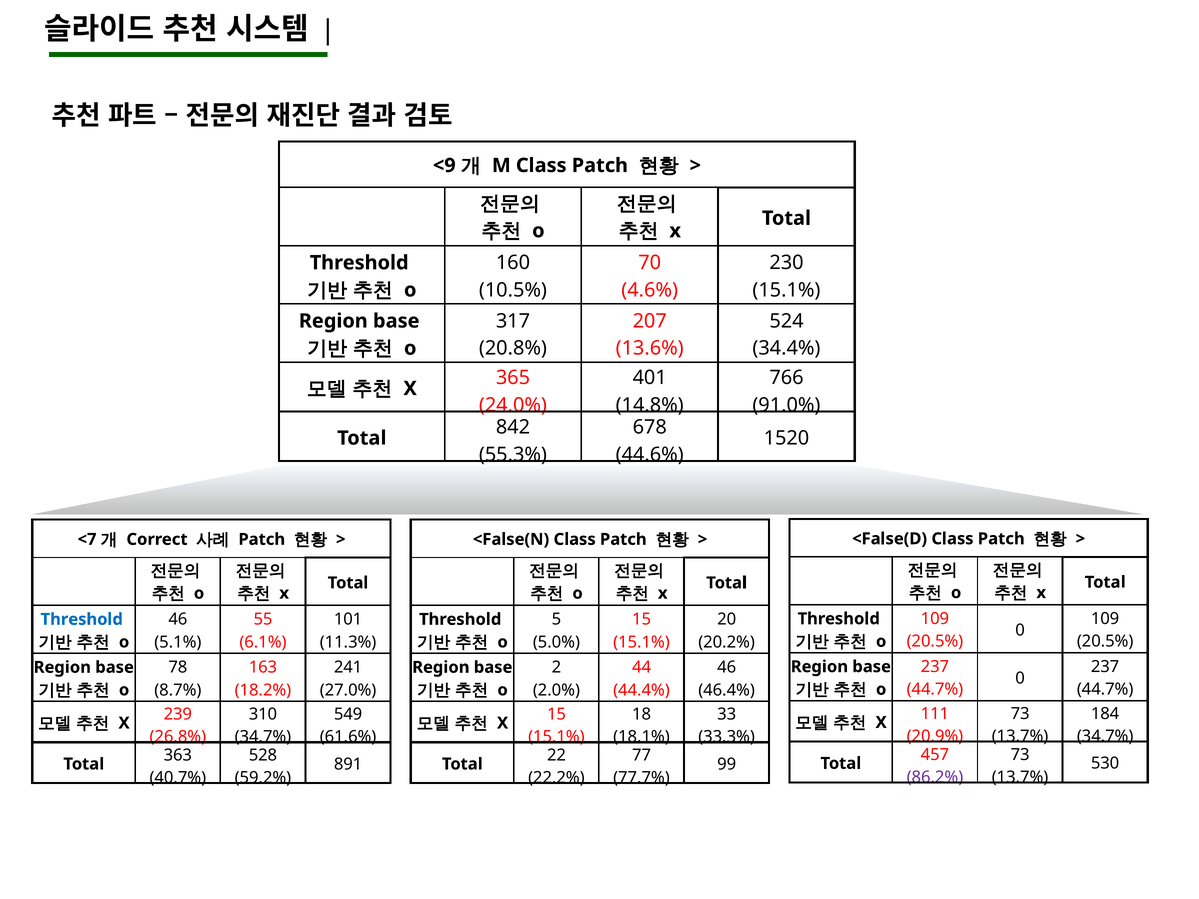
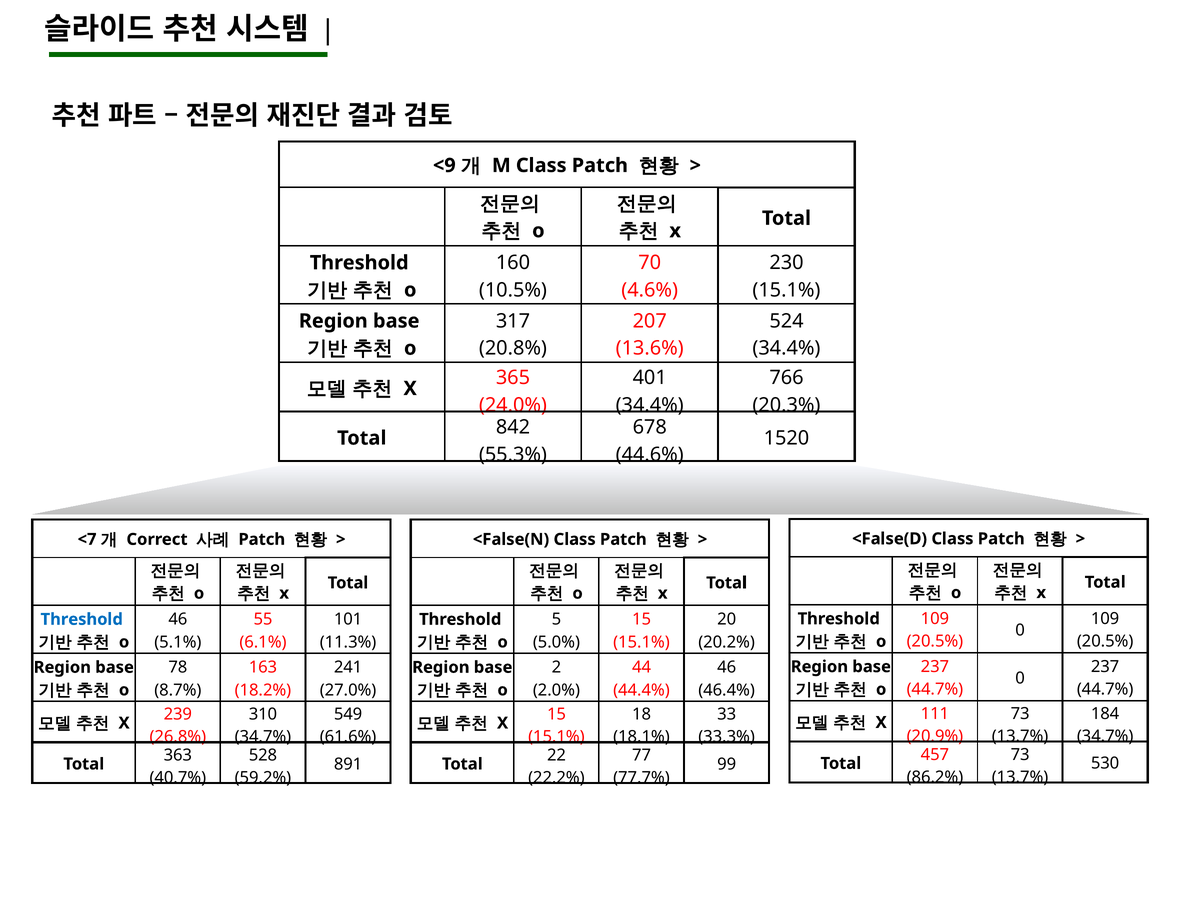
14.8% at (650, 405): 14.8% -> 34.4%
91.0%: 91.0% -> 20.3%
86.2% colour: purple -> black
